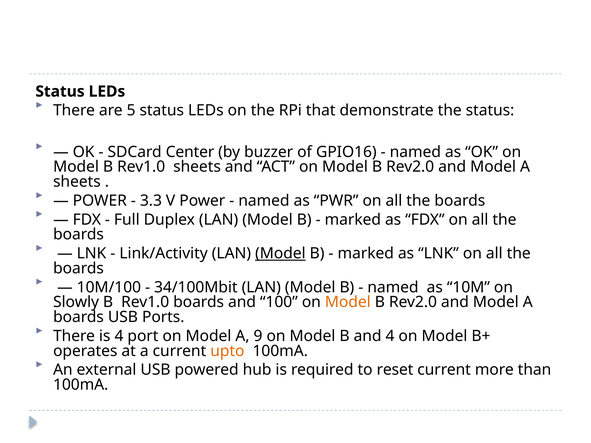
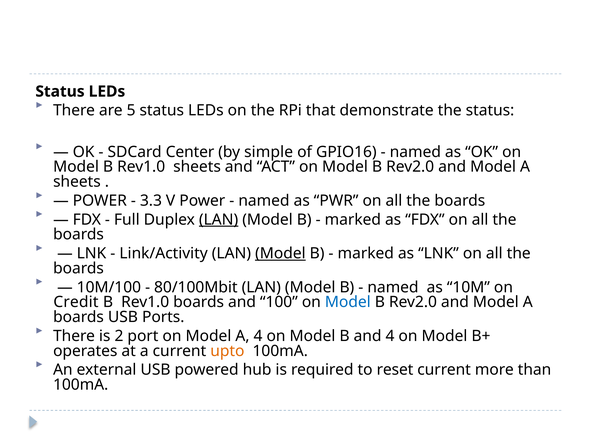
buzzer: buzzer -> simple
LAN at (219, 220) underline: none -> present
34/100Mbit: 34/100Mbit -> 80/100Mbit
Slowly: Slowly -> Credit
Model at (348, 302) colour: orange -> blue
is 4: 4 -> 2
A 9: 9 -> 4
